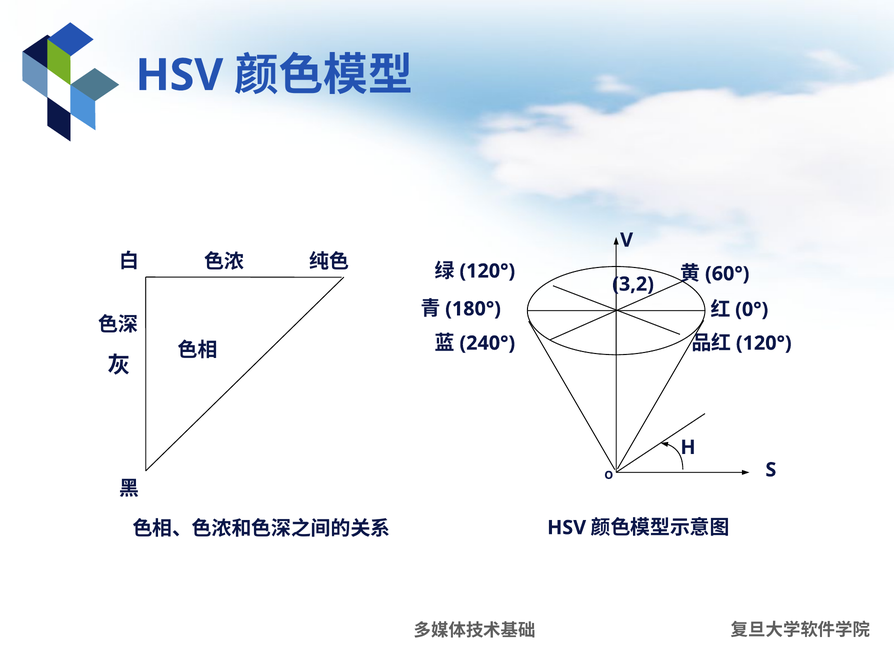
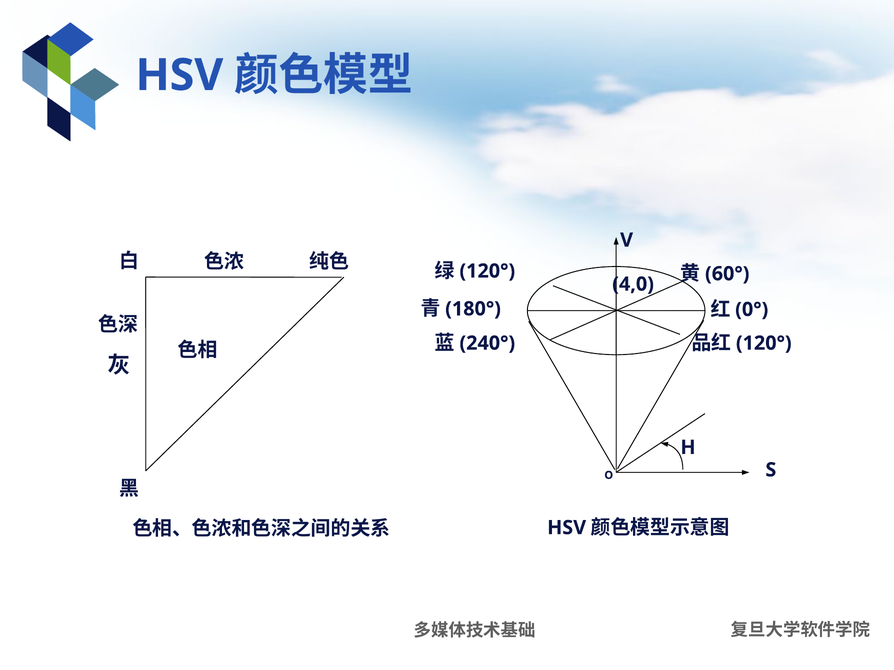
3,2: 3,2 -> 4,0
